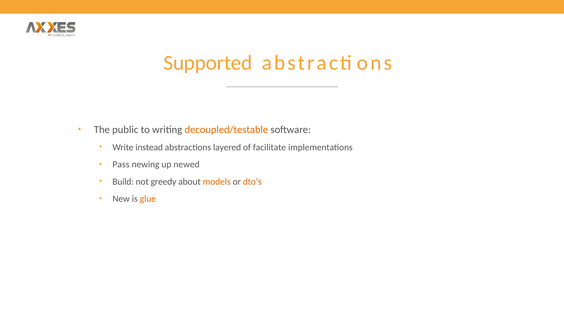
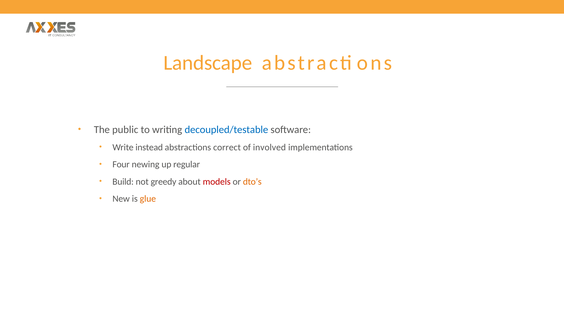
Supported: Supported -> Landscape
decoupled/testable colour: orange -> blue
layered: layered -> correct
facilitate: facilitate -> involved
Pass: Pass -> Four
newed: newed -> regular
models colour: orange -> red
